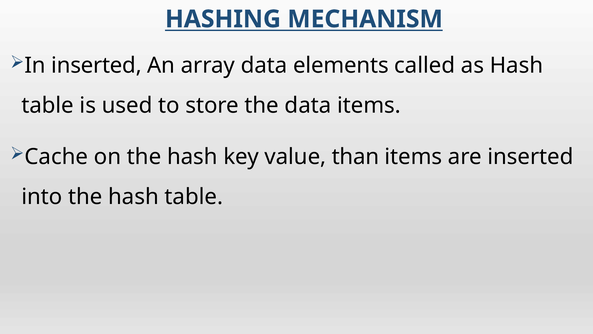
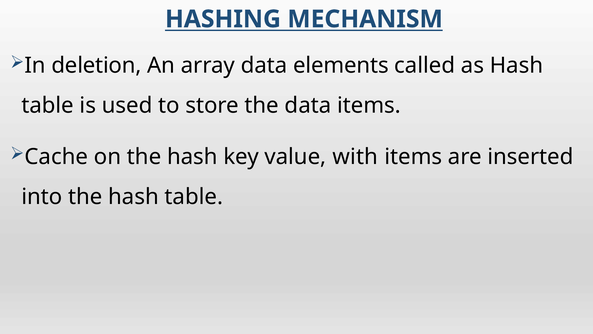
In inserted: inserted -> deletion
than: than -> with
